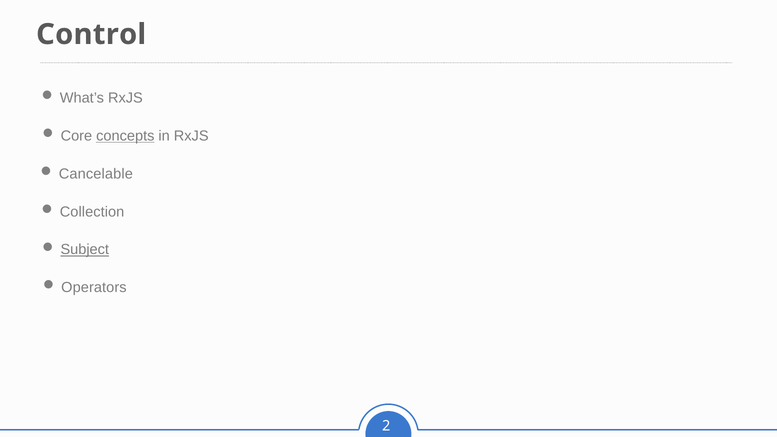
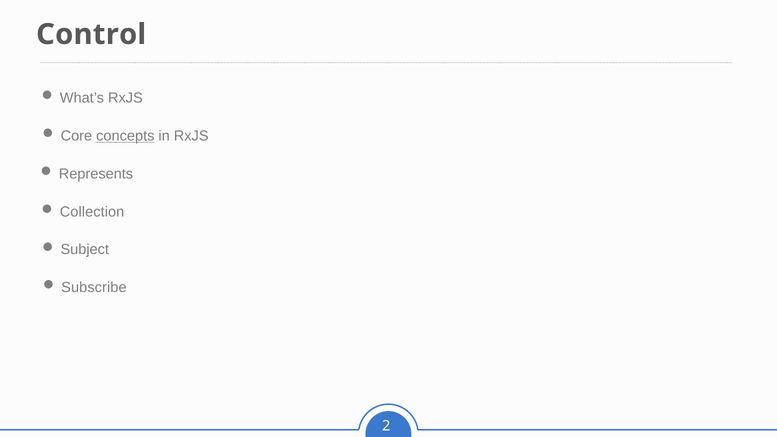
Cancelable: Cancelable -> Represents
Subject underline: present -> none
Operators: Operators -> Subscribe
